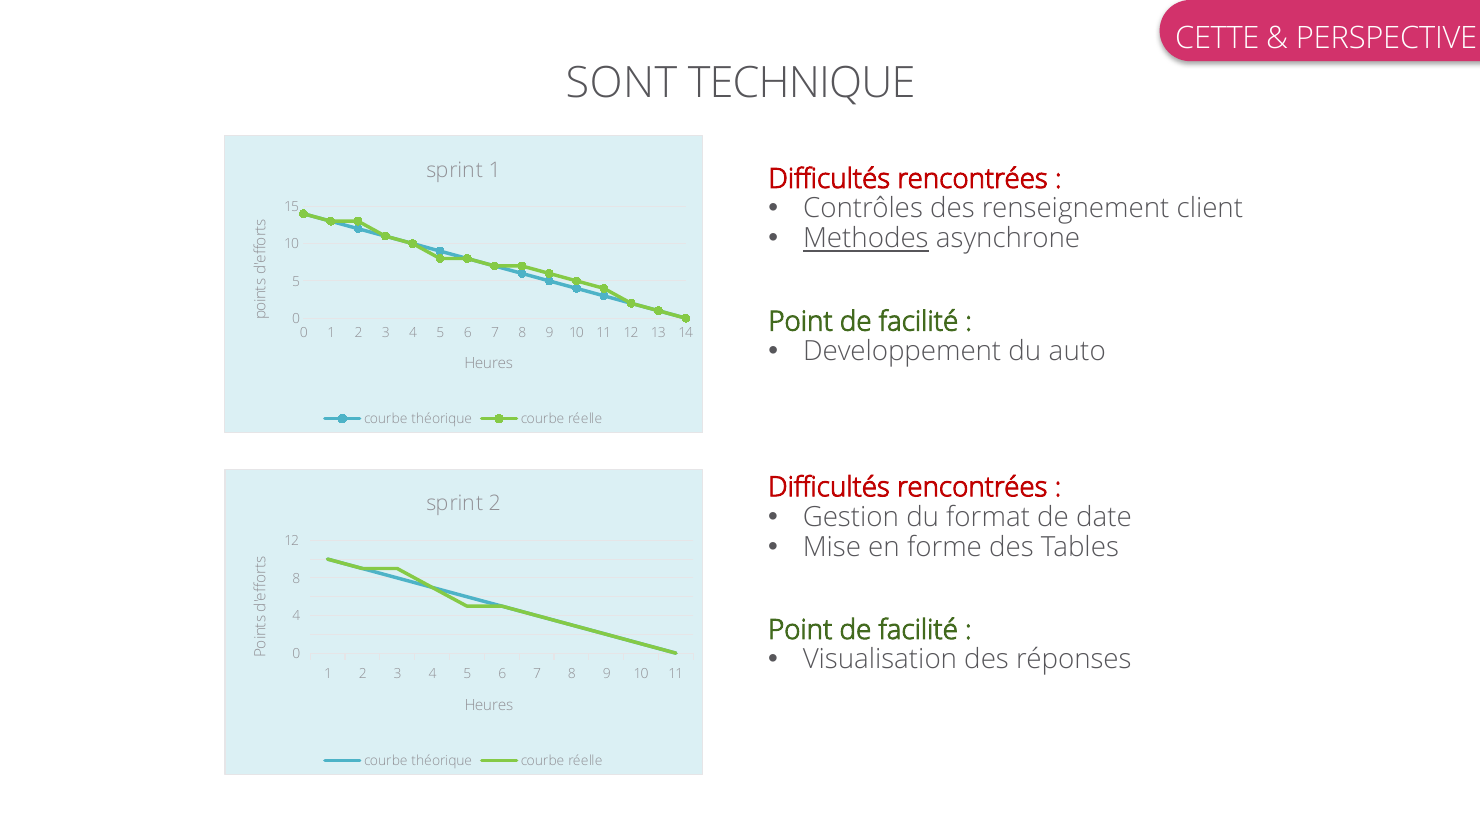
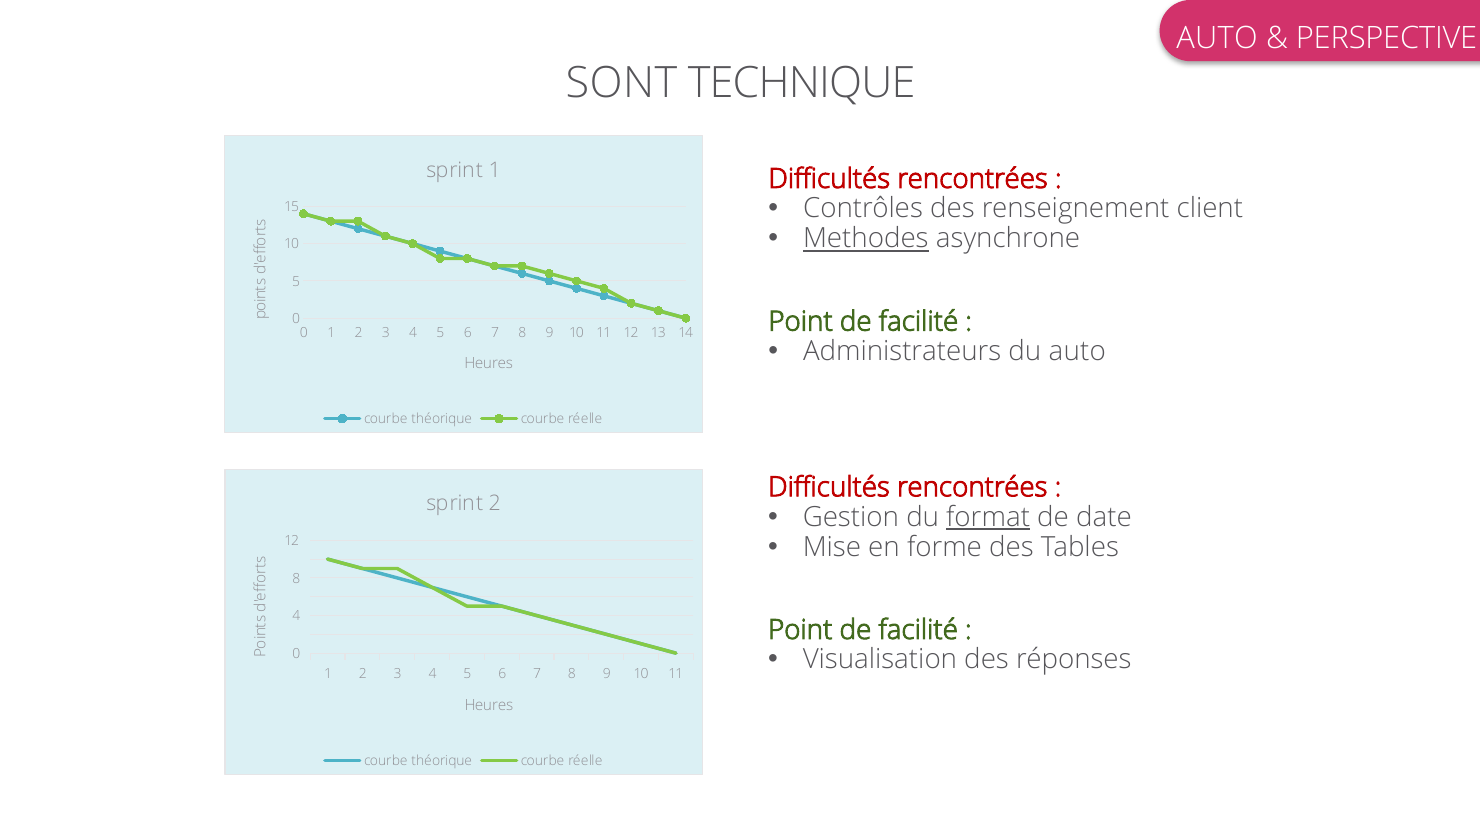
CETTE at (1217, 39): CETTE -> AUTO
Developpement: Developpement -> Administrateurs
format underline: none -> present
